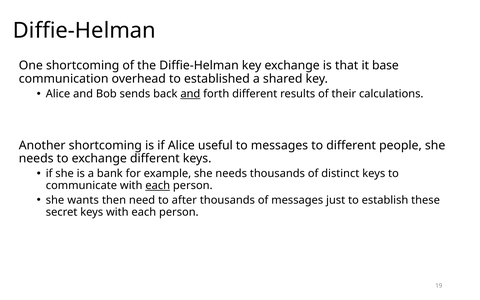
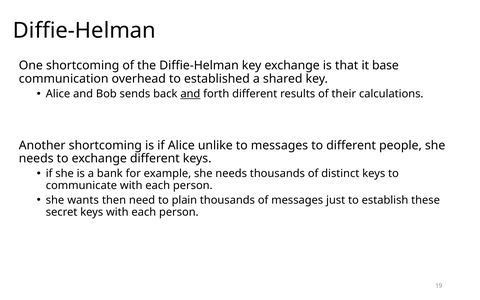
useful: useful -> unlike
each at (158, 186) underline: present -> none
after: after -> plain
